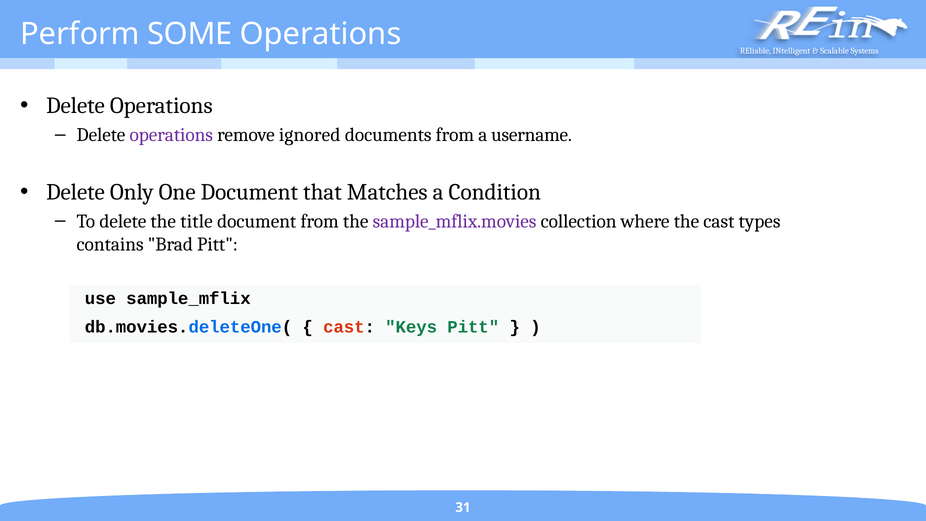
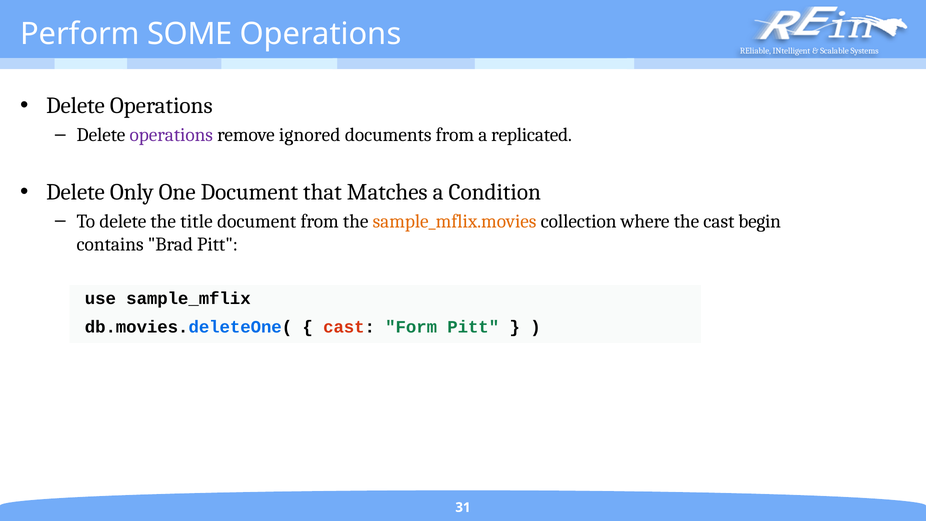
username: username -> replicated
sample_mflix.movies colour: purple -> orange
types: types -> begin
Keys: Keys -> Form
